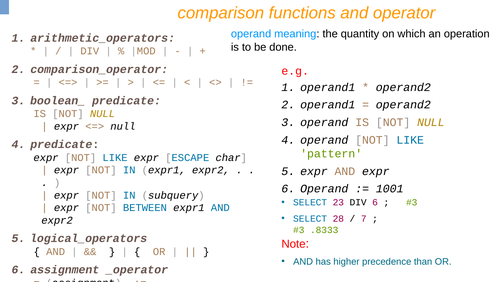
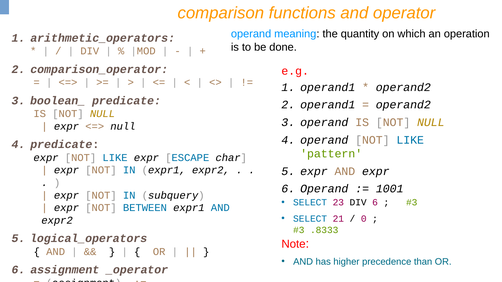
28: 28 -> 21
7: 7 -> 0
